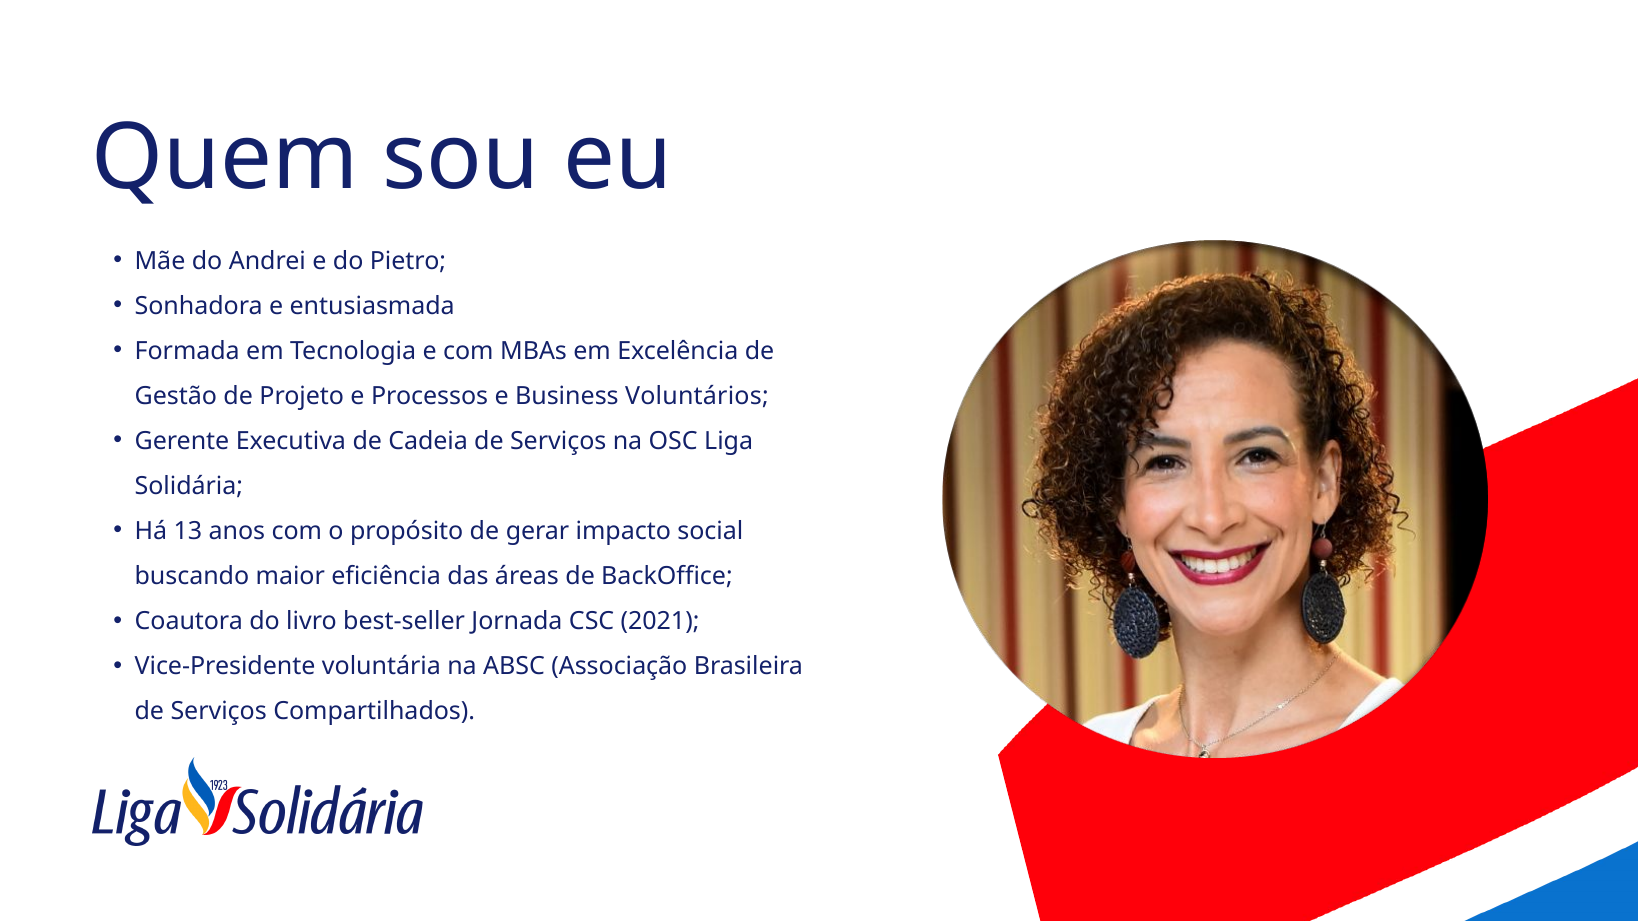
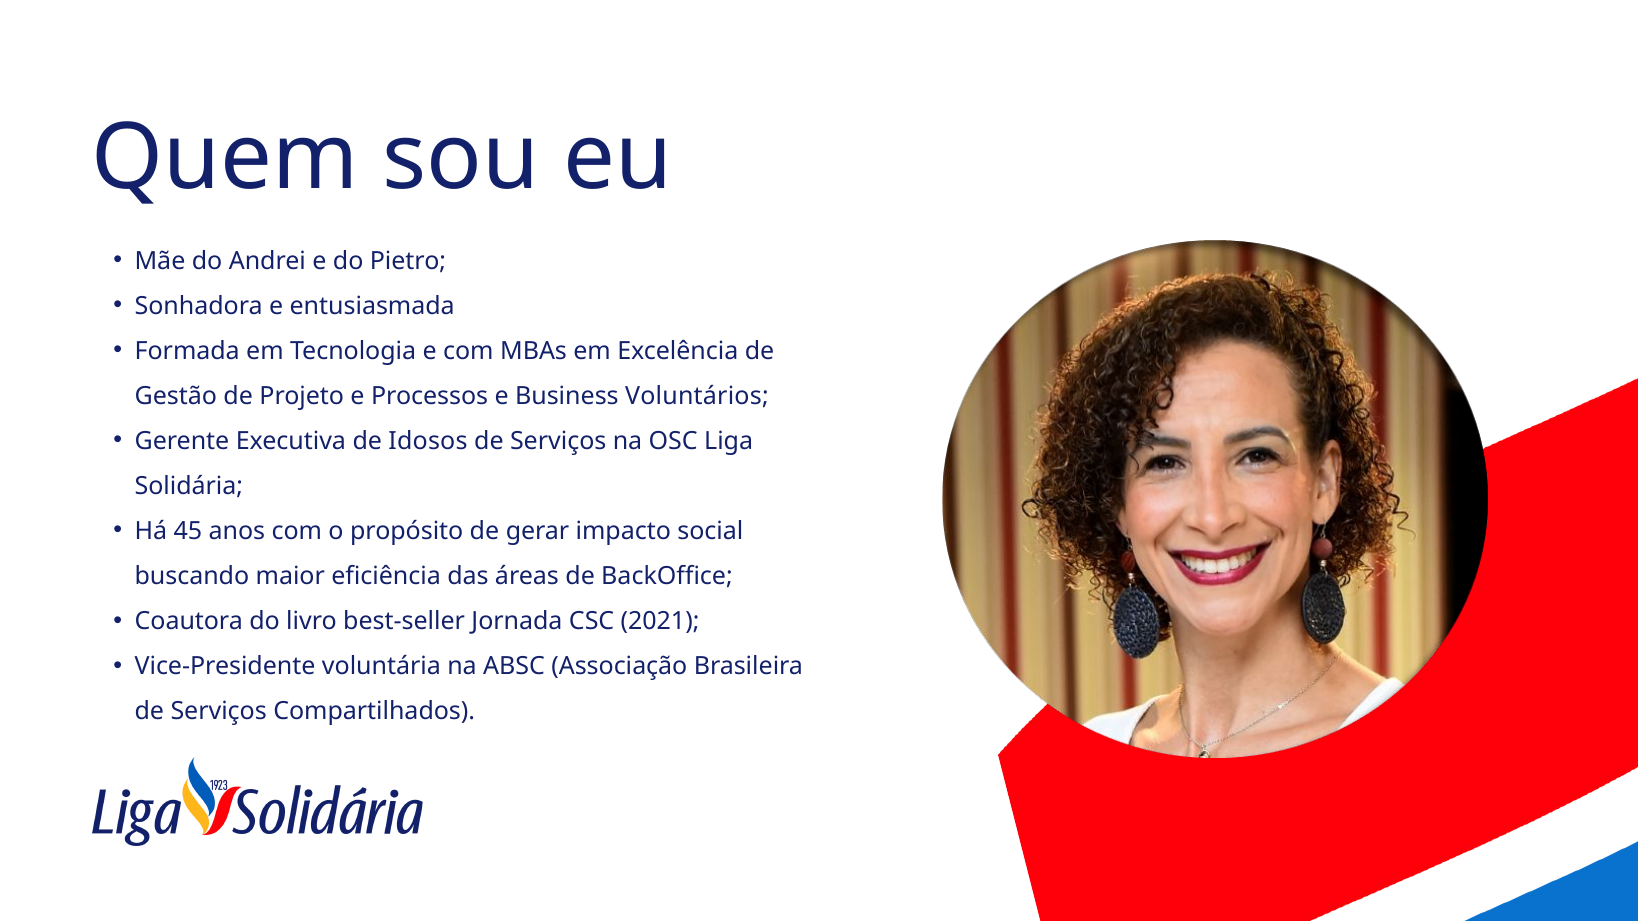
Cadeia: Cadeia -> Idosos
13: 13 -> 45
